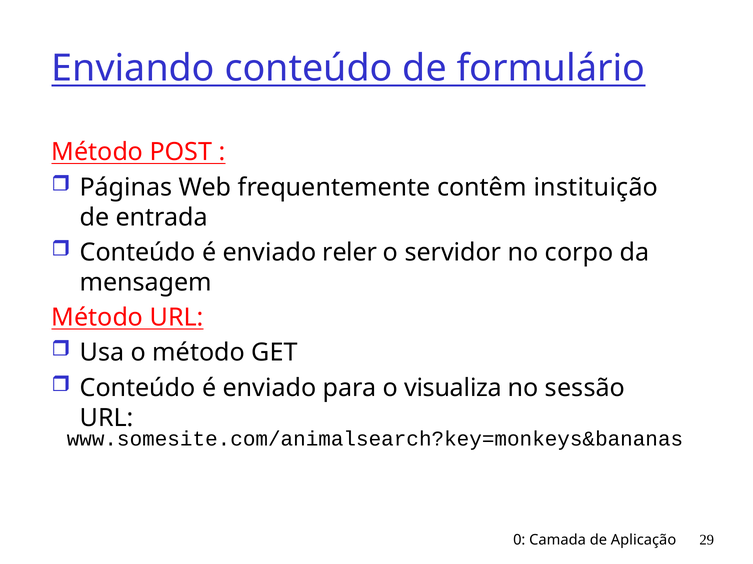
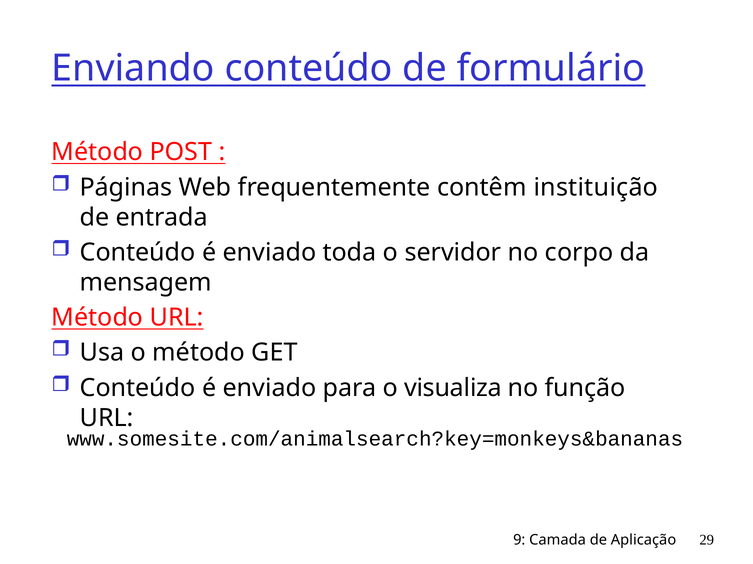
reler: reler -> toda
sessão: sessão -> função
0: 0 -> 9
